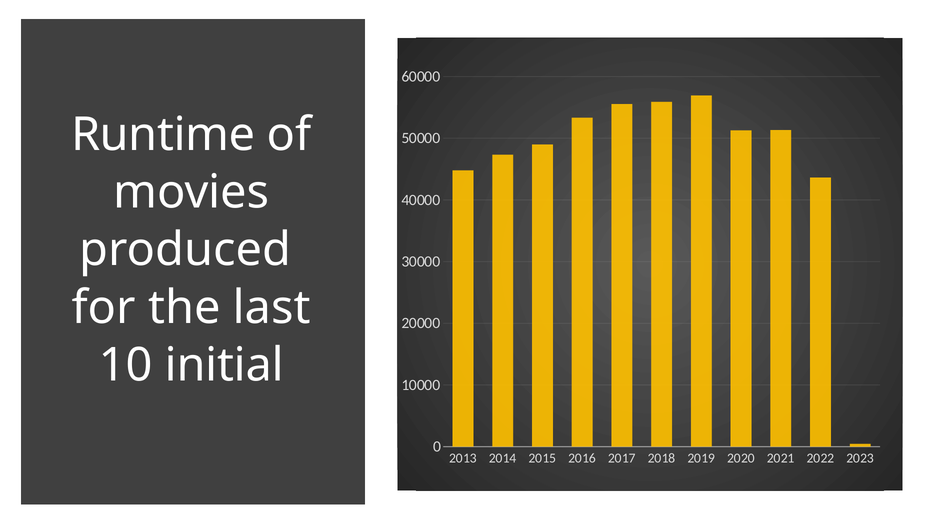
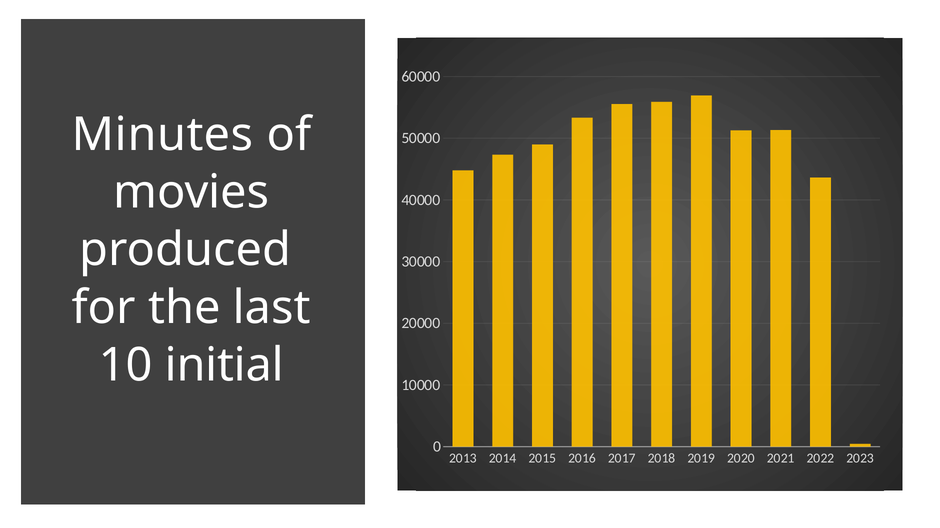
Runtime: Runtime -> Minutes
